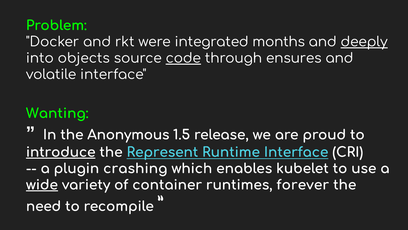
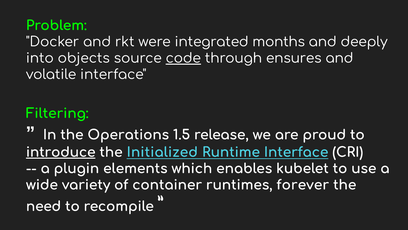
deeply underline: present -> none
Wanting: Wanting -> Filtering
Anonymous: Anonymous -> Operations
Represent: Represent -> Initialized
crashing: crashing -> elements
wide underline: present -> none
